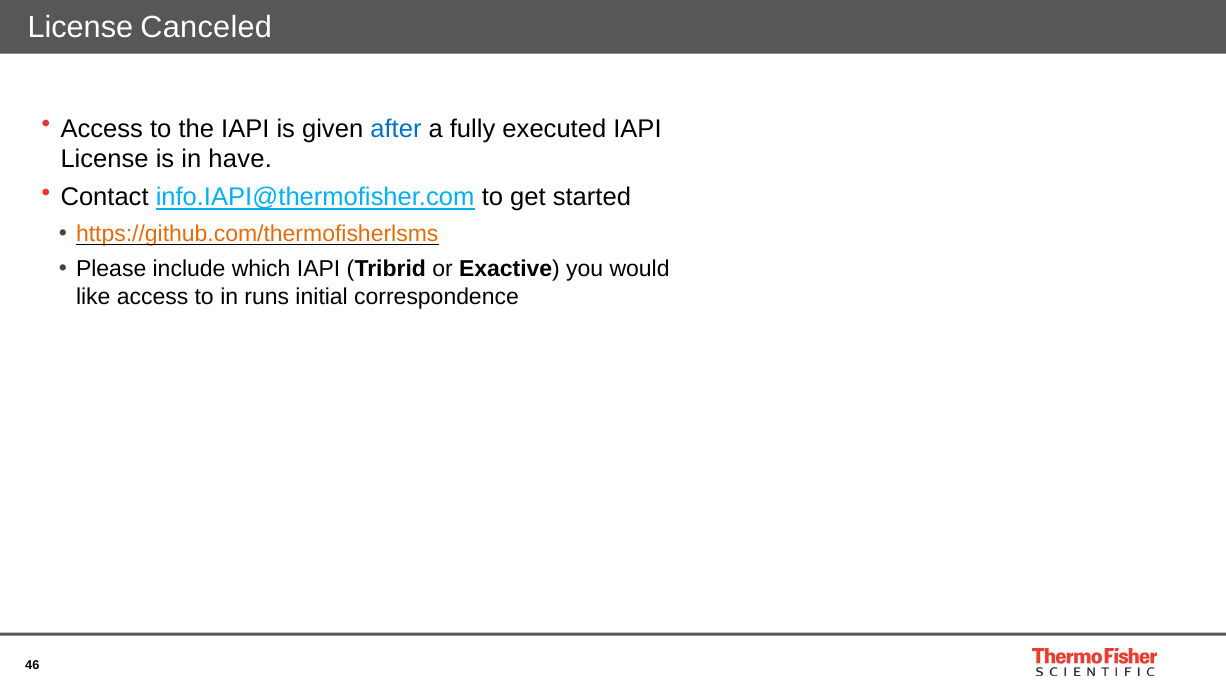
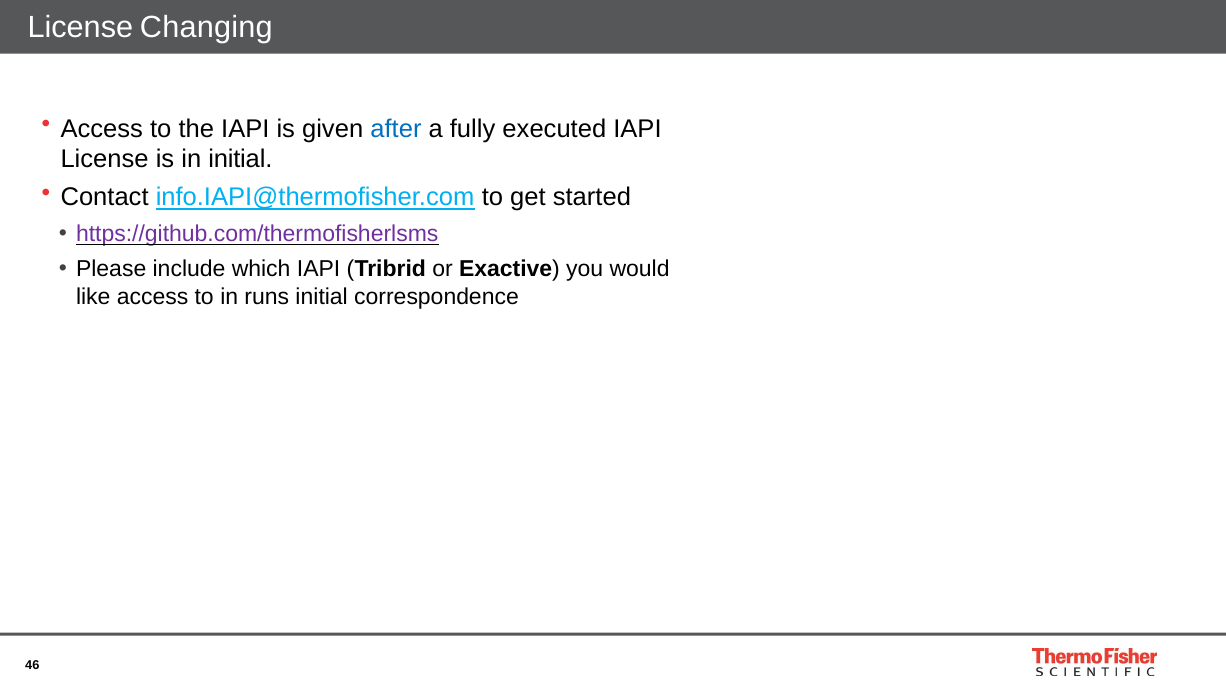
Canceled: Canceled -> Changing
in have: have -> initial
https://github.com/thermofisherlsms colour: orange -> purple
